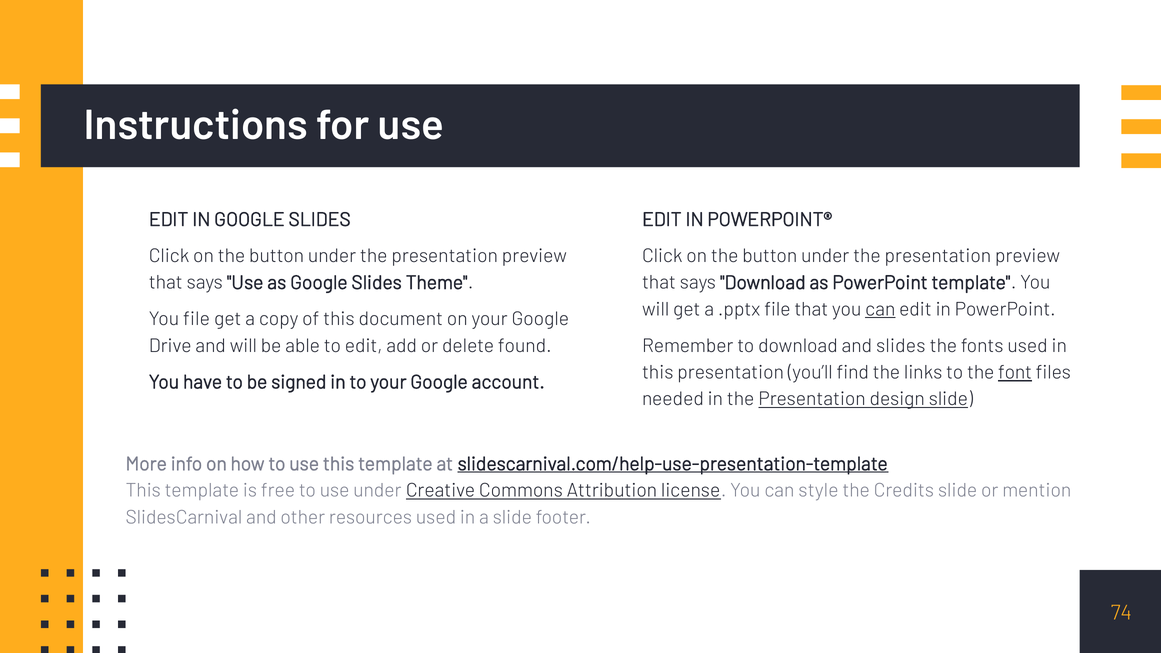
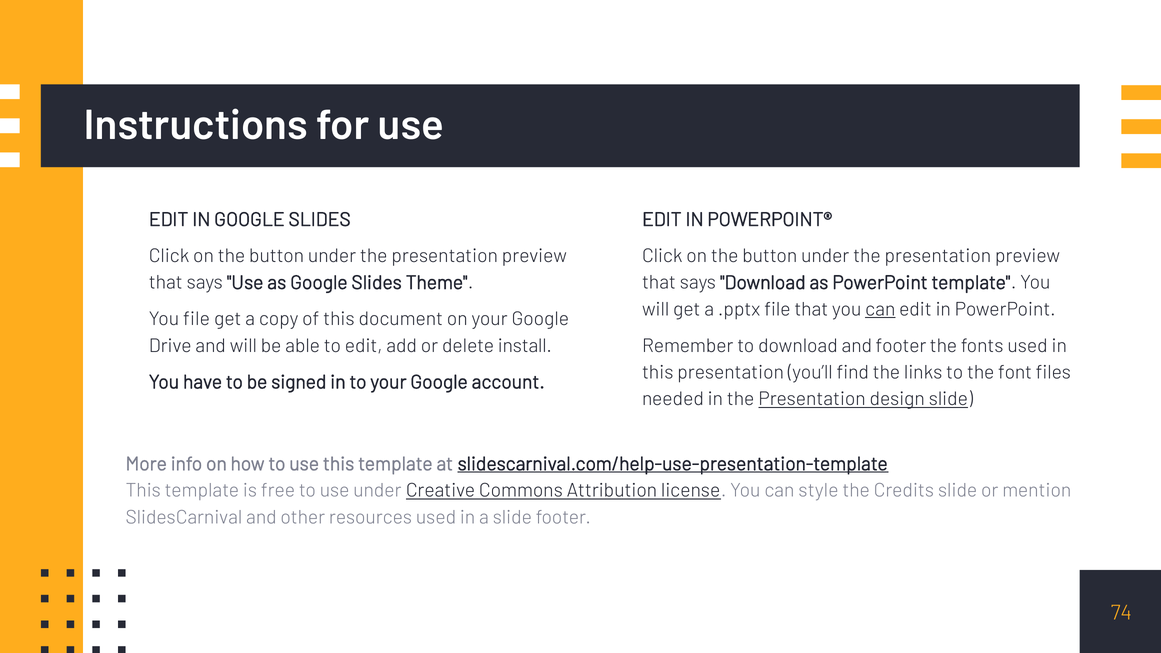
found: found -> install
and slides: slides -> footer
font underline: present -> none
